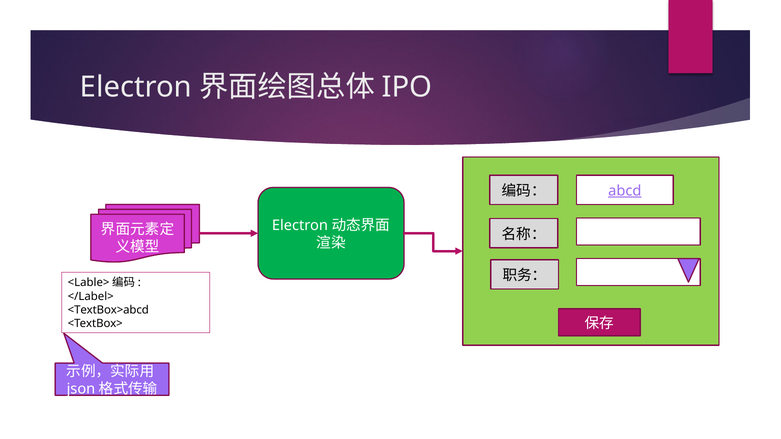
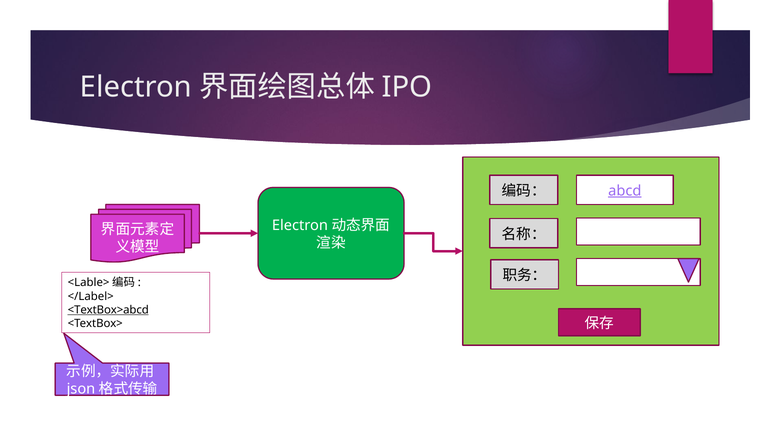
<TextBox>abcd underline: none -> present
